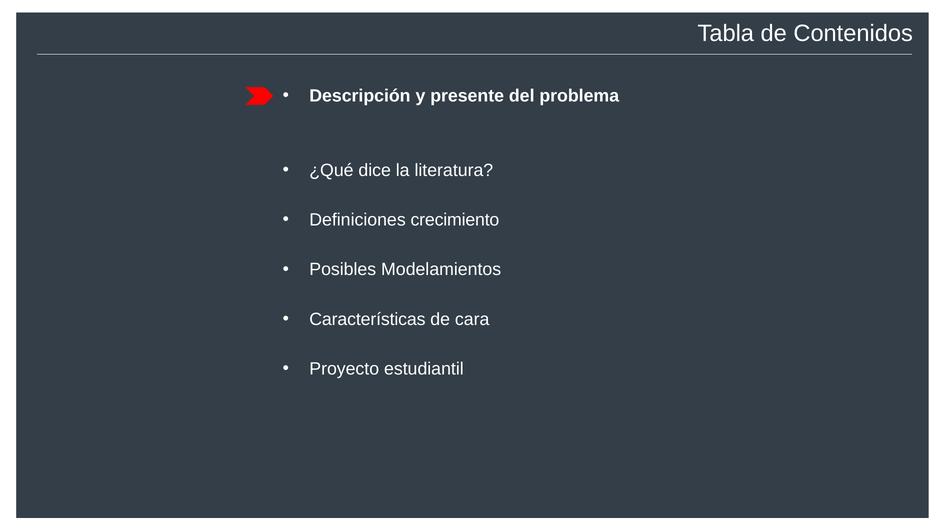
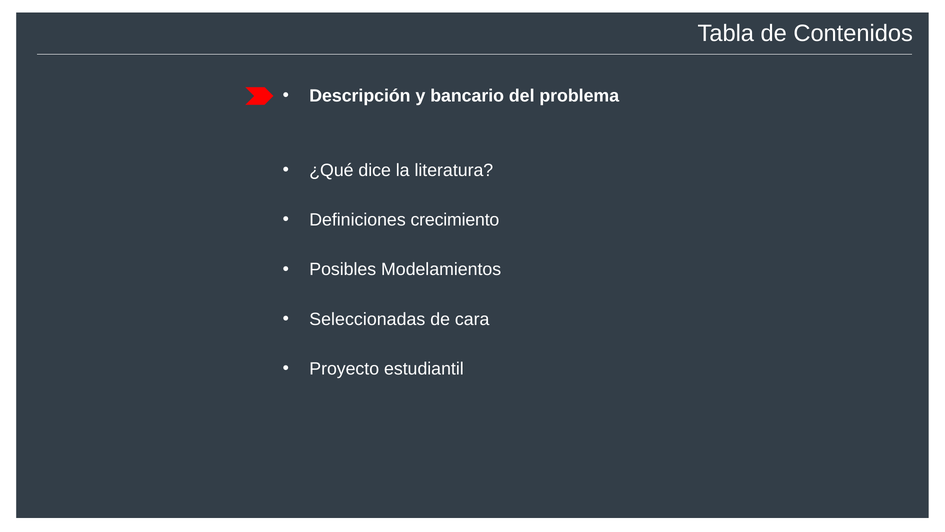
presente: presente -> bancario
Características: Características -> Seleccionadas
